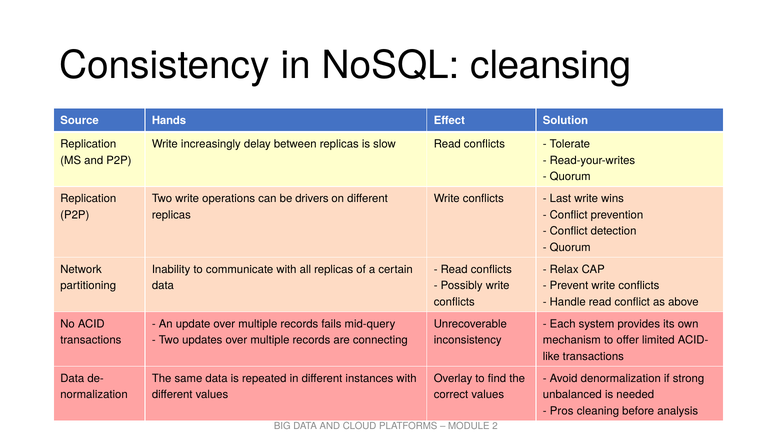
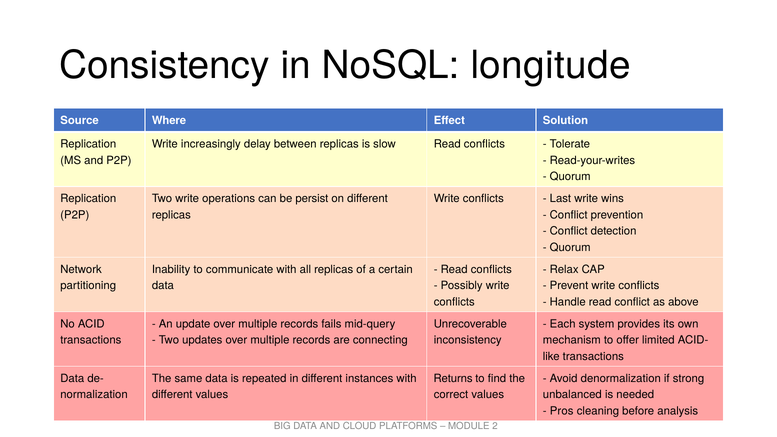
cleansing: cleansing -> longitude
Hands: Hands -> Where
drivers: drivers -> persist
Overlay: Overlay -> Returns
